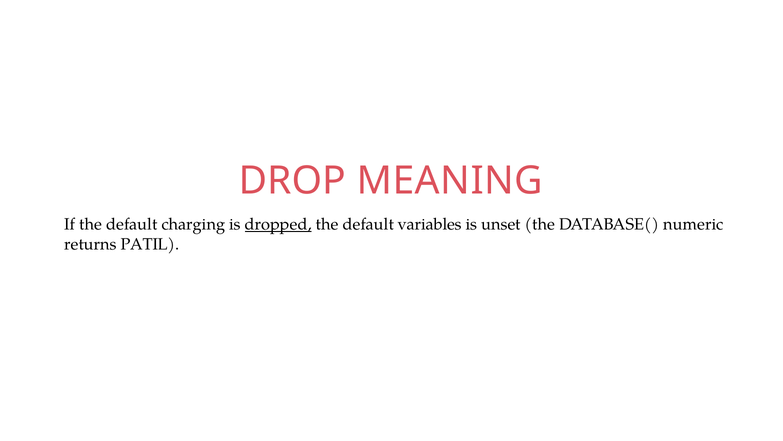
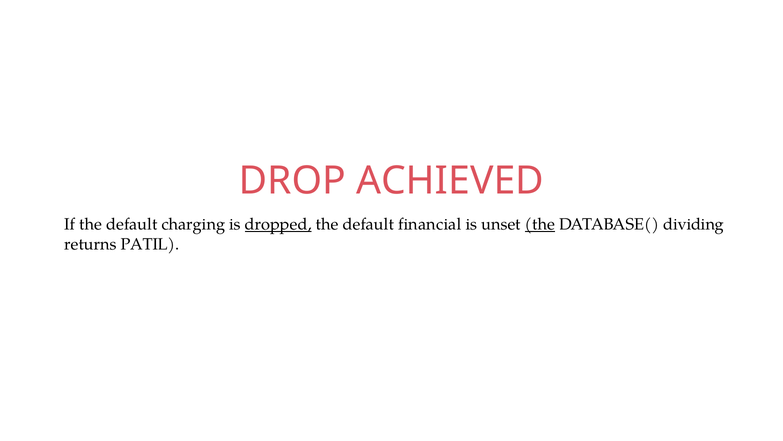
MEANING: MEANING -> ACHIEVED
variables: variables -> financial
the at (540, 224) underline: none -> present
numeric: numeric -> dividing
